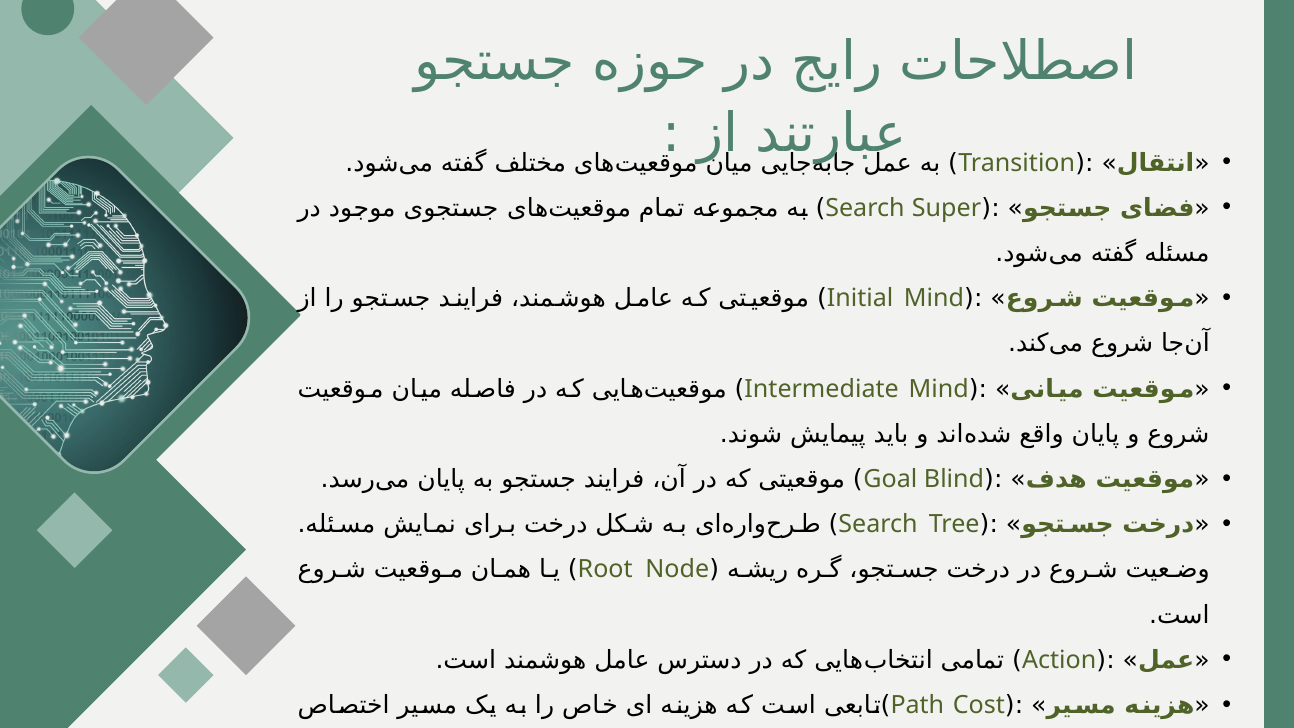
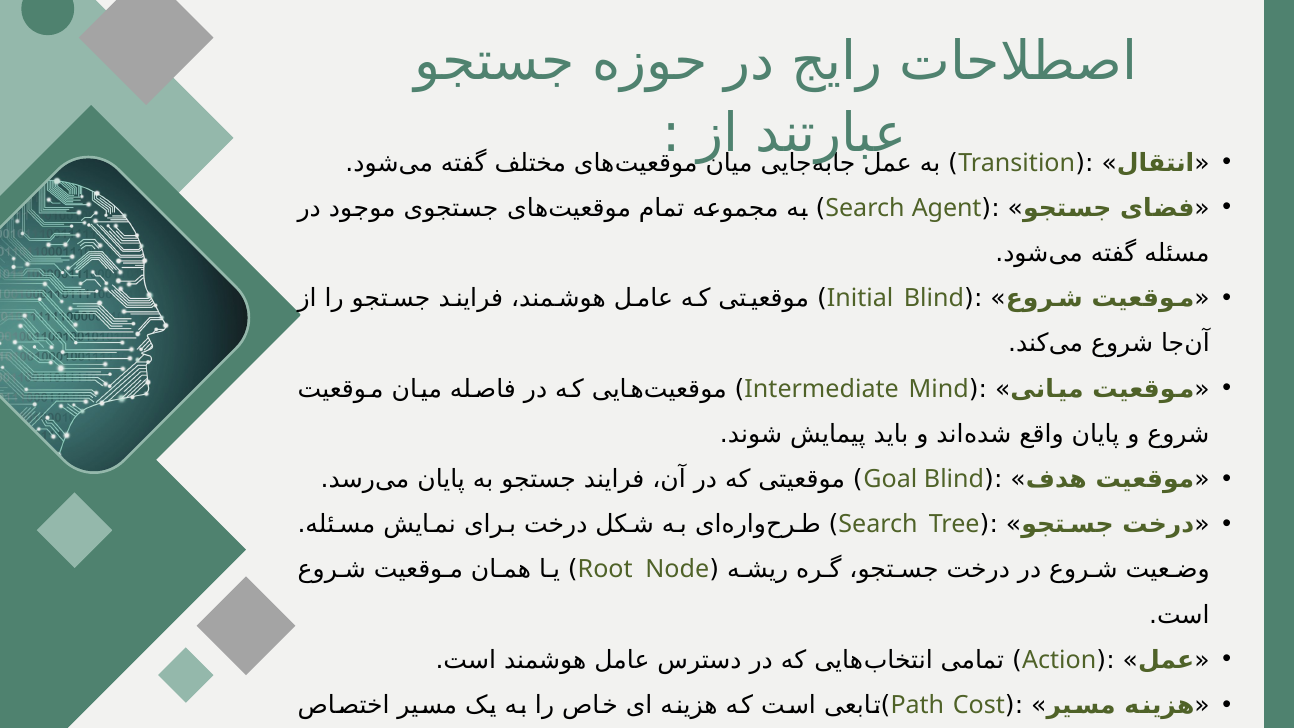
Super: Super -> Agent
Mind at (934, 298): Mind -> Blind
